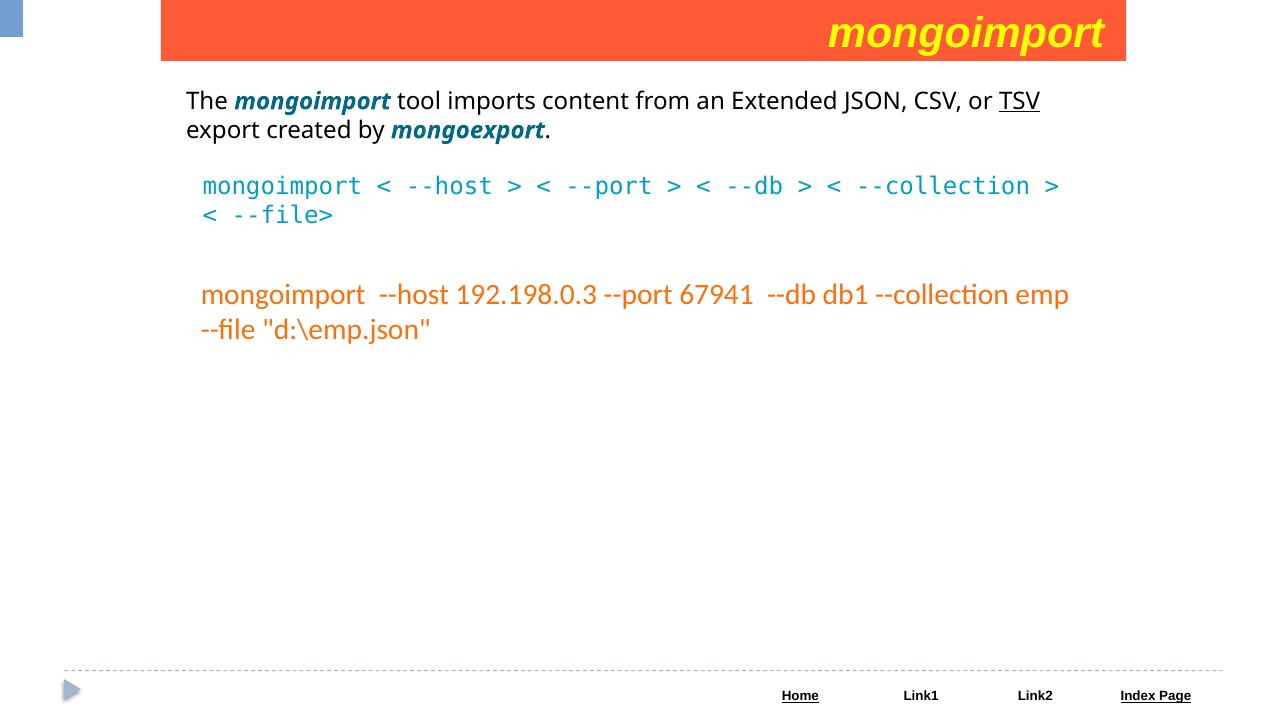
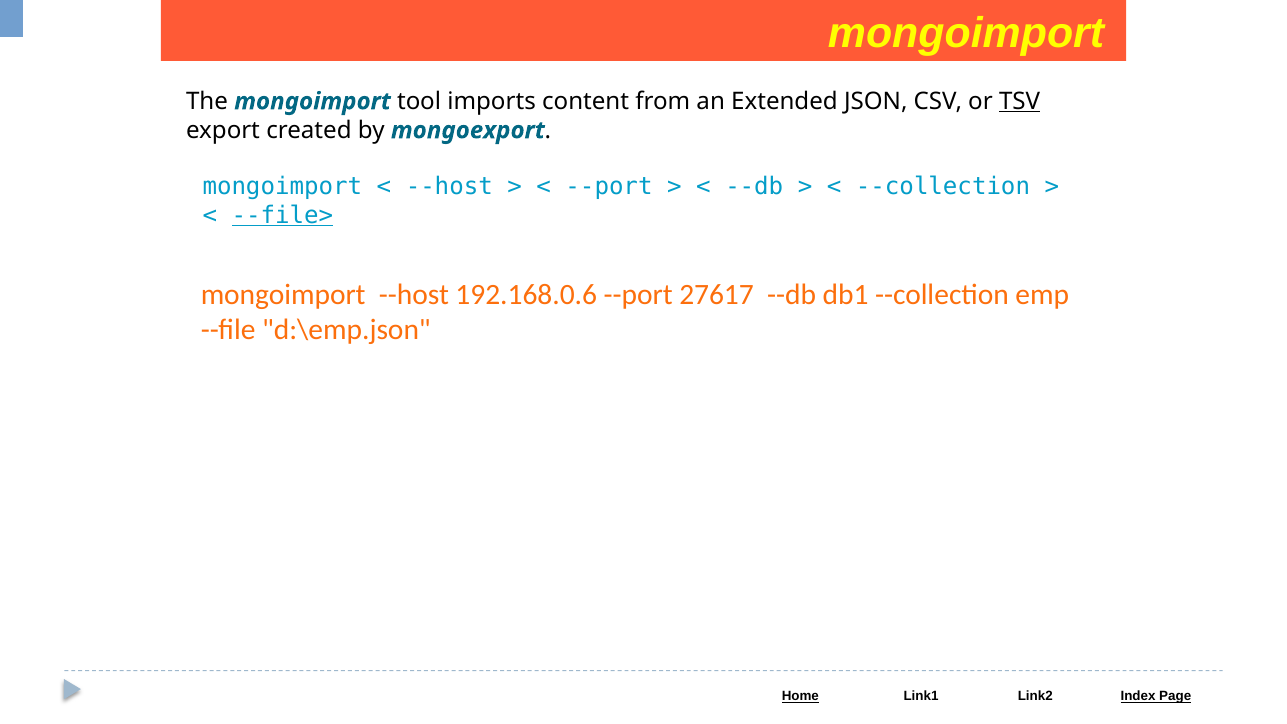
--file> underline: none -> present
192.198.0.3: 192.198.0.3 -> 192.168.0.6
67941: 67941 -> 27617
